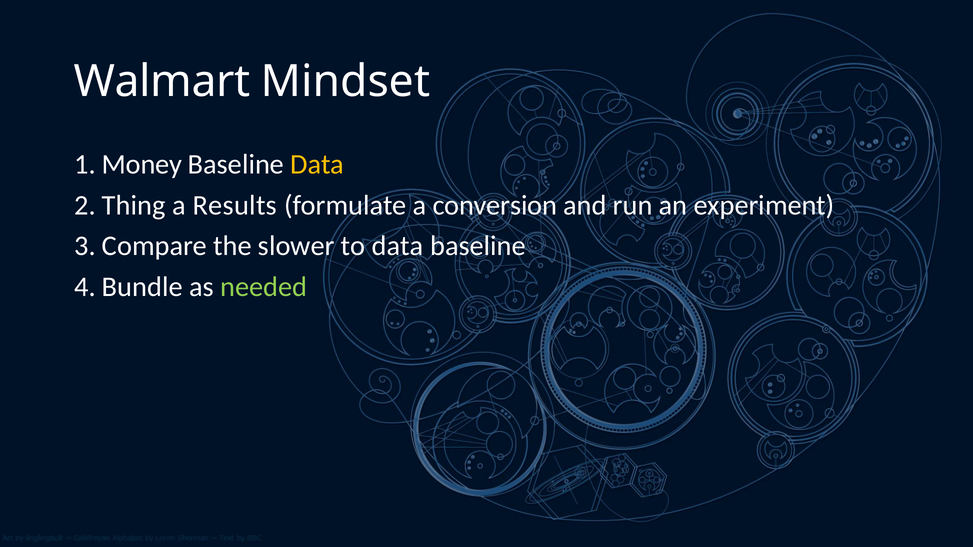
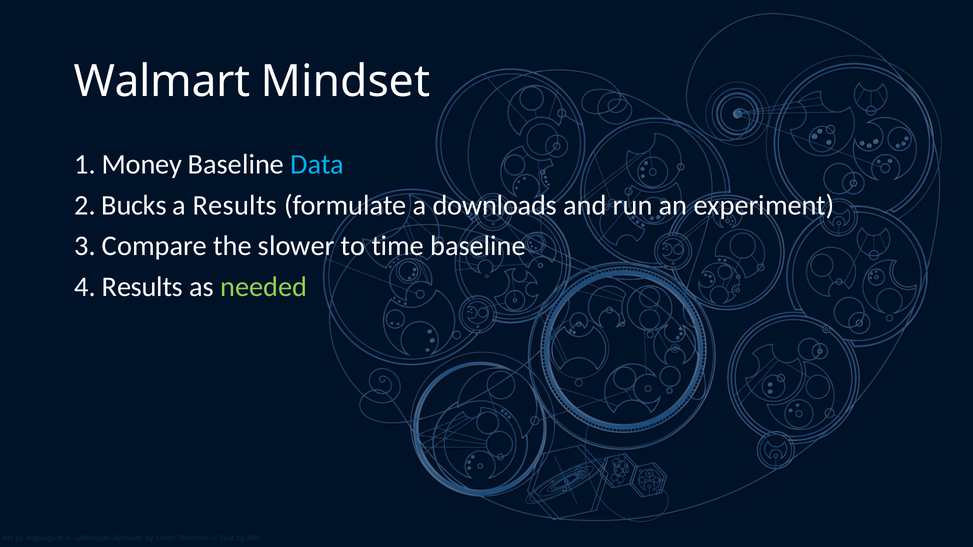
Data at (317, 165) colour: yellow -> light blue
Thing: Thing -> Bucks
conversion: conversion -> downloads
to data: data -> time
4 Bundle: Bundle -> Results
